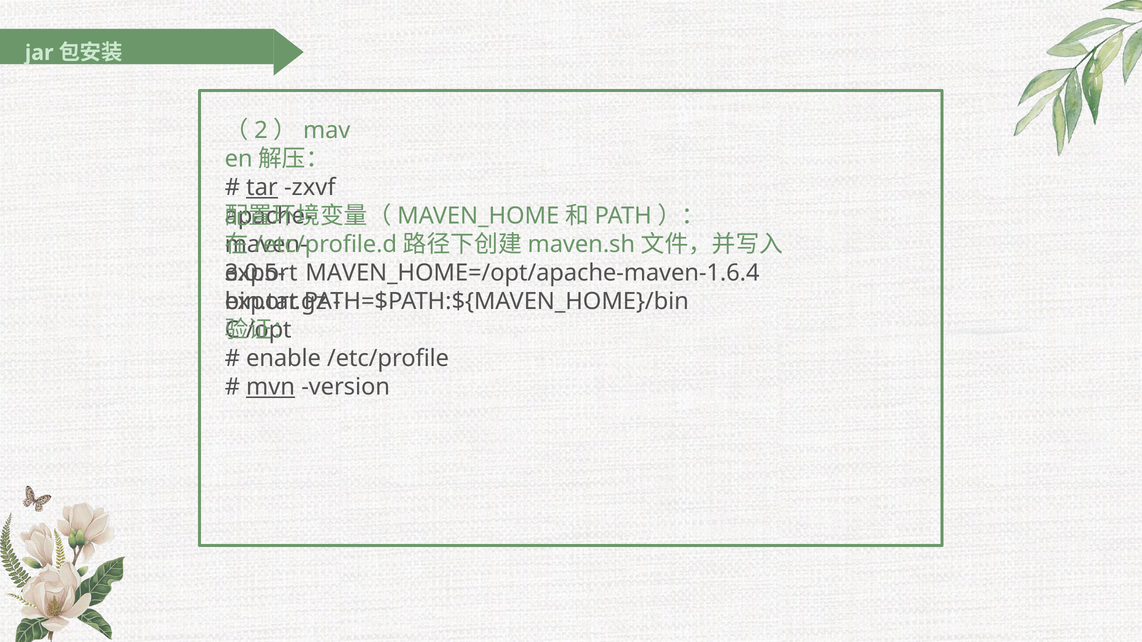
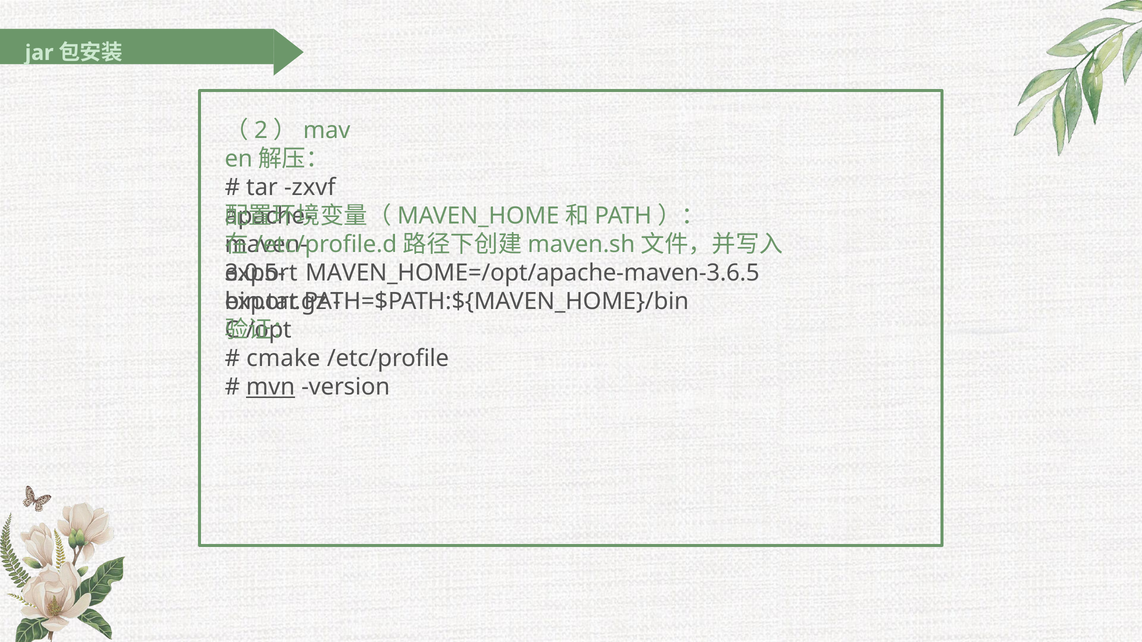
tar underline: present -> none
MAVEN_HOME=/opt/apache-maven-1.6.4: MAVEN_HOME=/opt/apache-maven-1.6.4 -> MAVEN_HOME=/opt/apache-maven-3.6.5
enable: enable -> cmake
